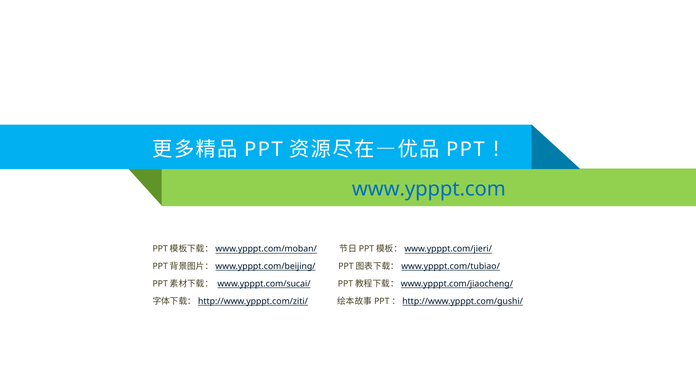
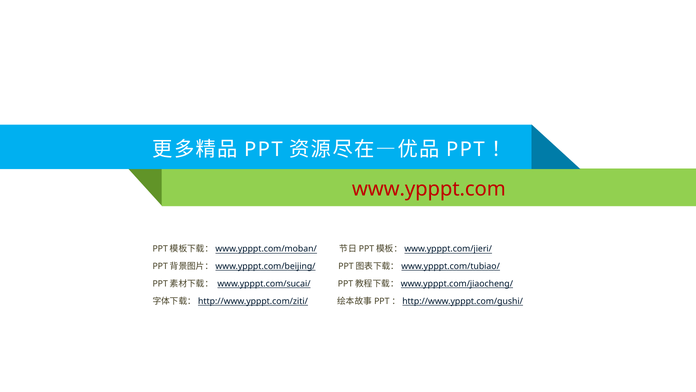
www.ypppt.com colour: blue -> red
